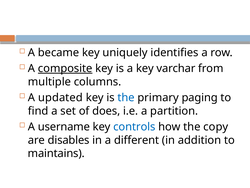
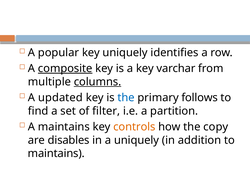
became: became -> popular
columns underline: none -> present
paging: paging -> follows
does: does -> filter
A username: username -> maintains
controls colour: blue -> orange
a different: different -> uniquely
